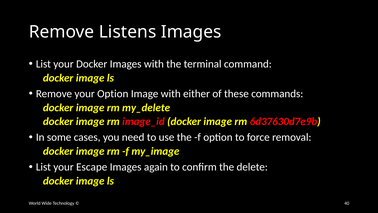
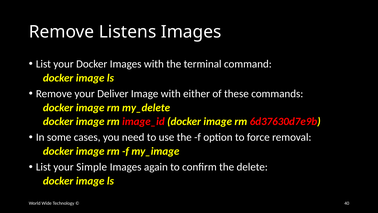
your Option: Option -> Deliver
Escape: Escape -> Simple
